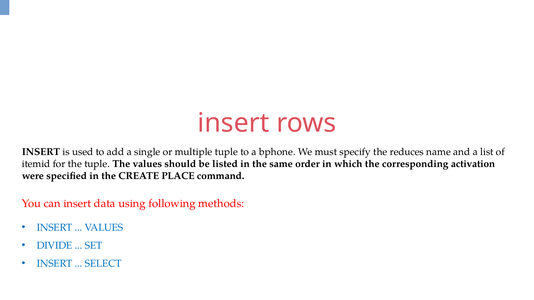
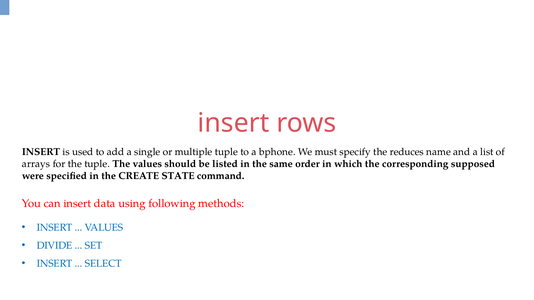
itemid: itemid -> arrays
activation: activation -> supposed
PLACE: PLACE -> STATE
